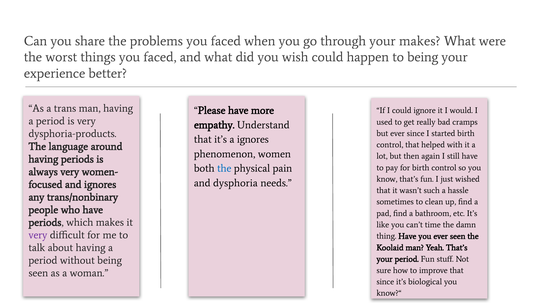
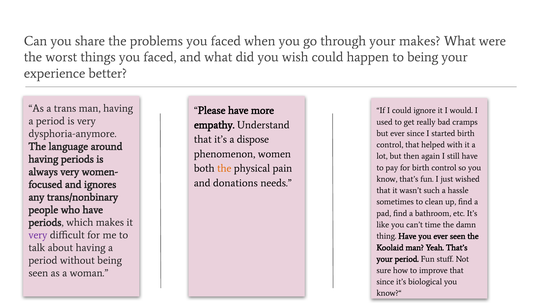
dysphoria-products: dysphoria-products -> dysphoria-anymore
a ignores: ignores -> dispose
the at (224, 168) colour: blue -> orange
dysphoria: dysphoria -> donations
